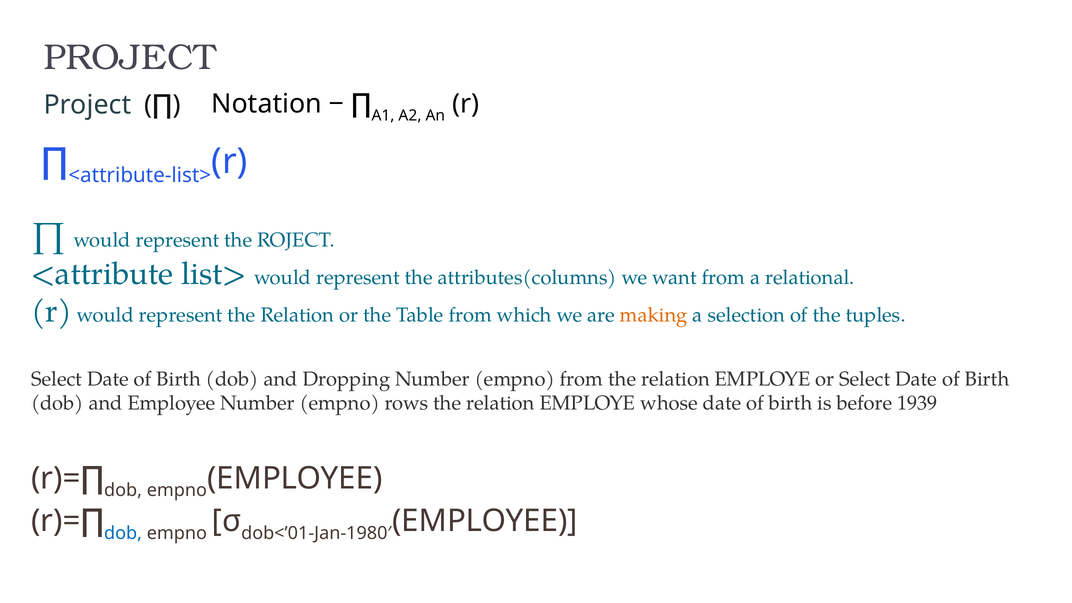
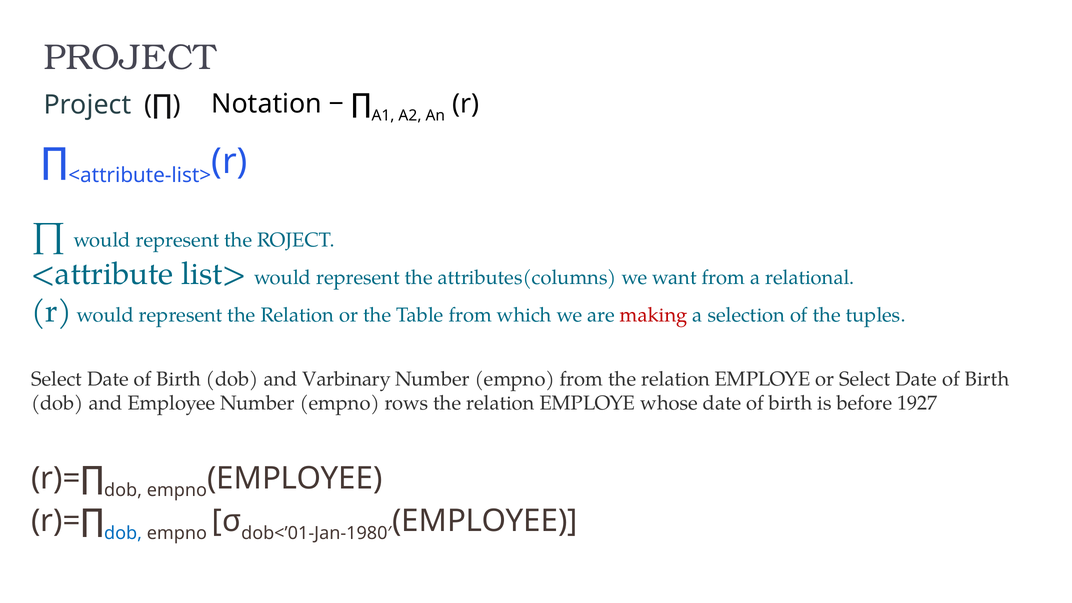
making colour: orange -> red
Dropping: Dropping -> Varbinary
1939: 1939 -> 1927
